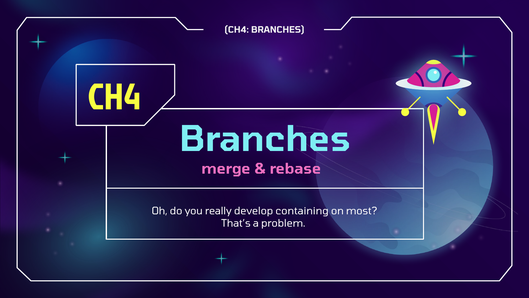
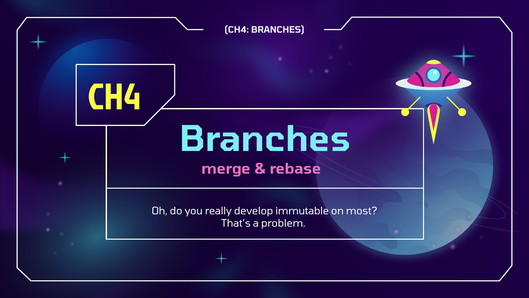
containing: containing -> immutable
